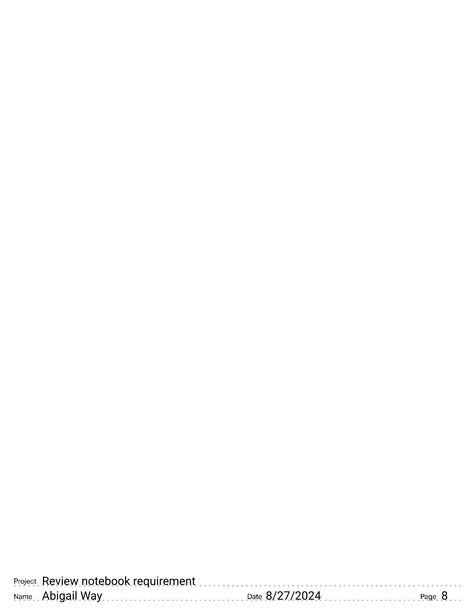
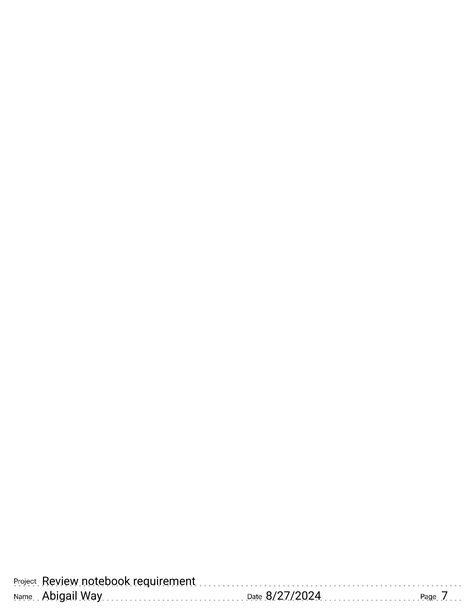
8: 8 -> 7
